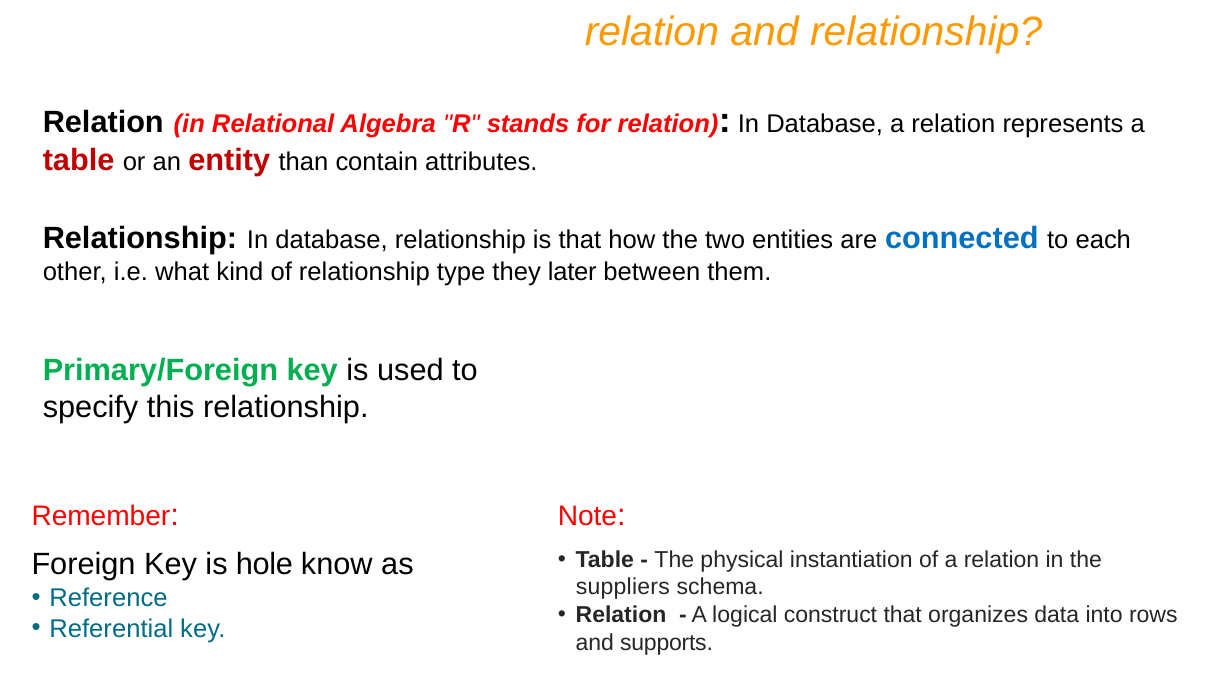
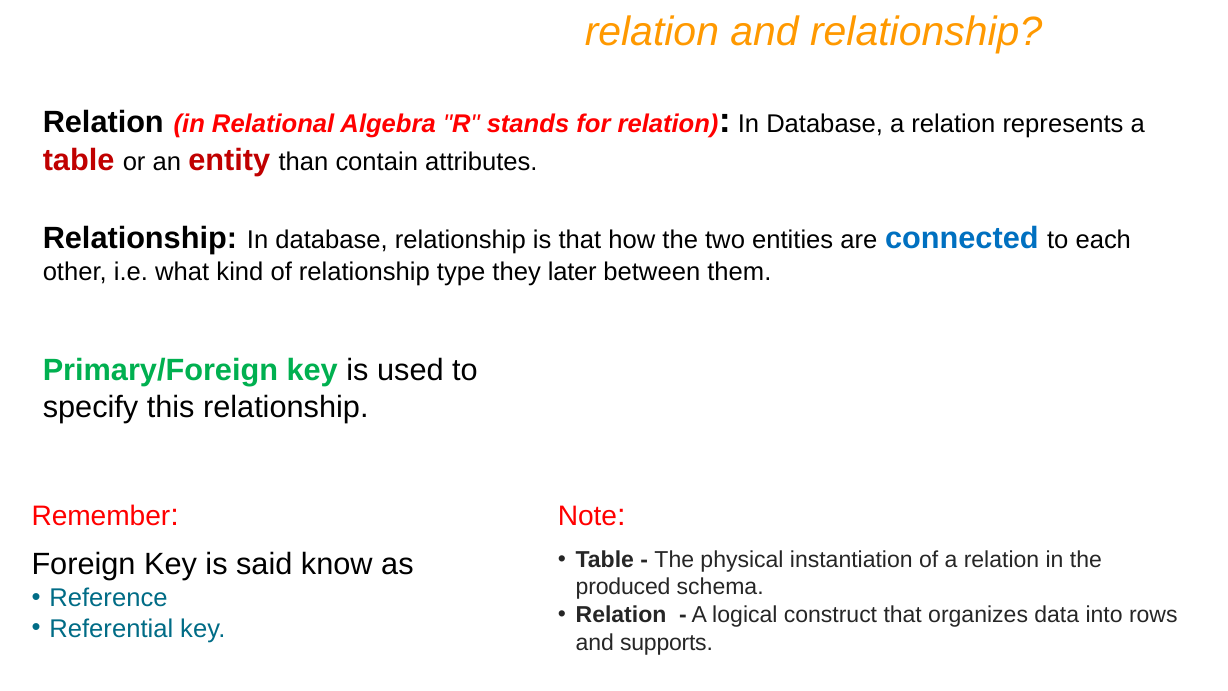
hole: hole -> said
suppliers: suppliers -> produced
